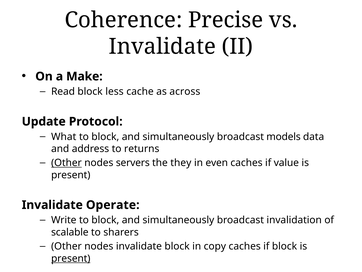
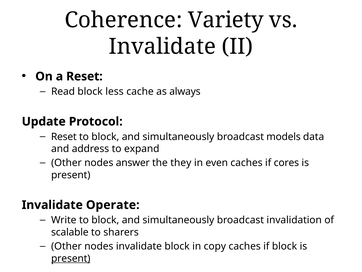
Precise: Precise -> Variety
a Make: Make -> Reset
across: across -> always
What at (64, 136): What -> Reset
returns: returns -> expand
Other at (66, 163) underline: present -> none
servers: servers -> answer
value: value -> cores
